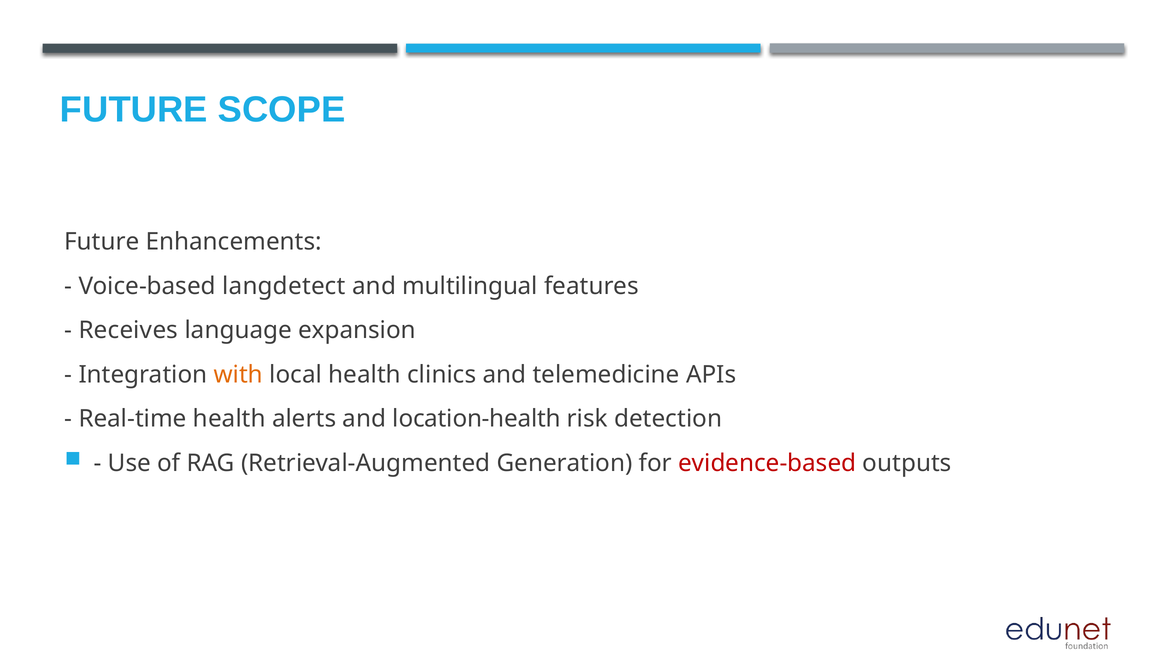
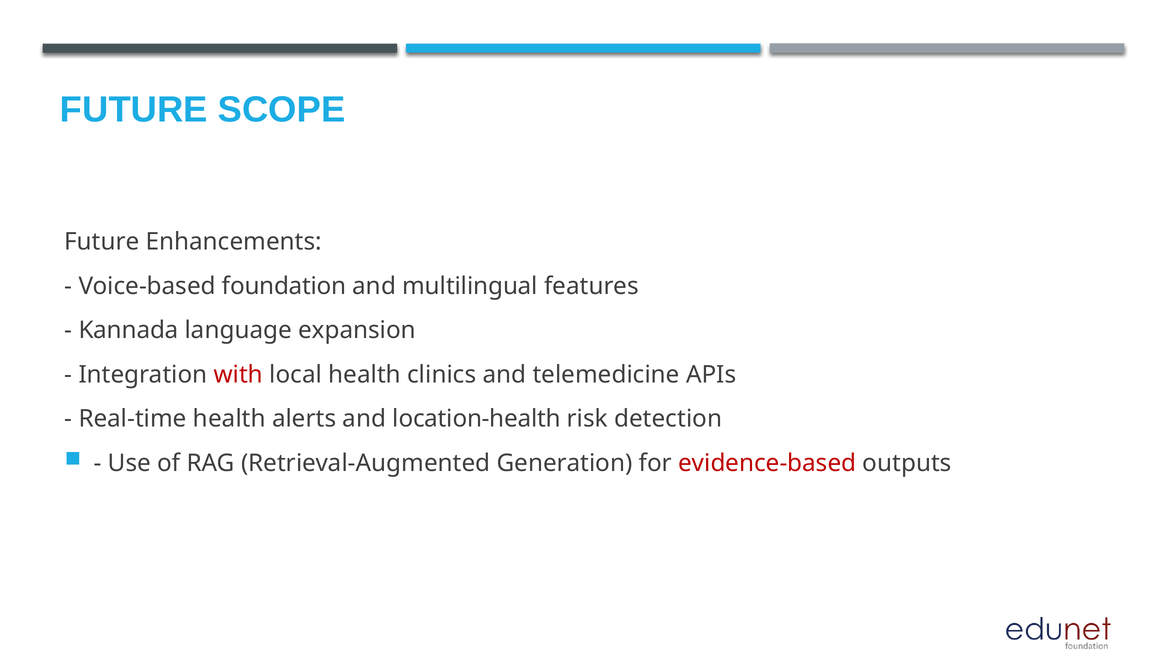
langdetect: langdetect -> foundation
Receives: Receives -> Kannada
with colour: orange -> red
